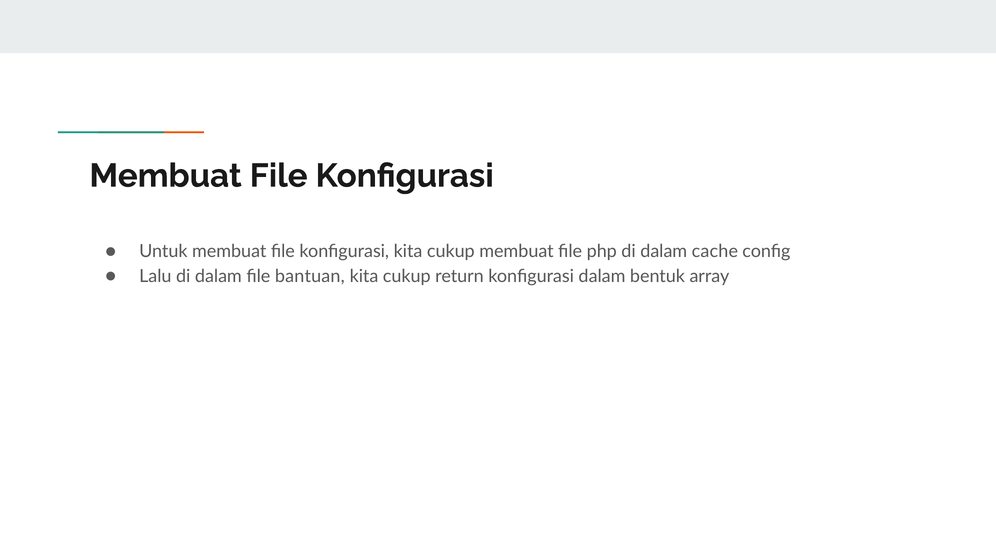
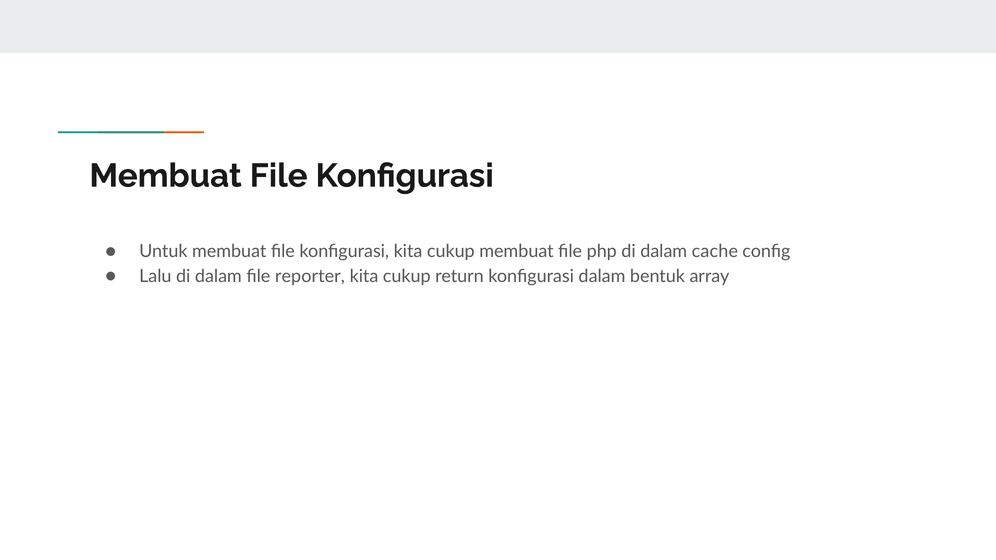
bantuan: bantuan -> reporter
